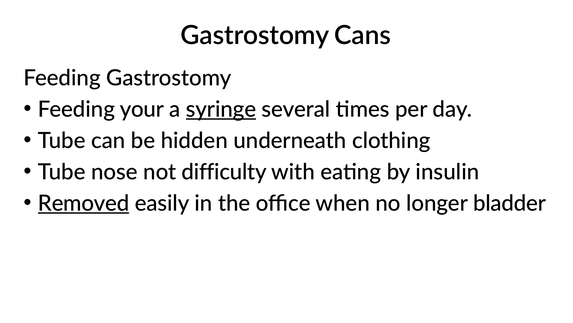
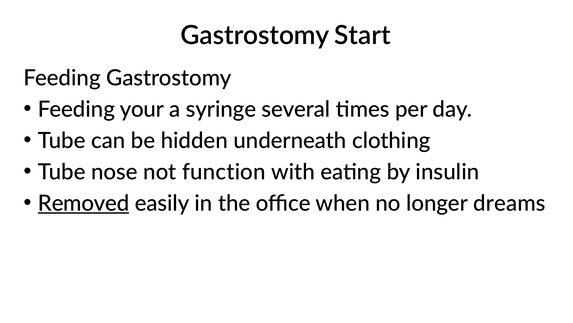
Cans: Cans -> Start
syringe underline: present -> none
difficulty: difficulty -> function
bladder: bladder -> dreams
